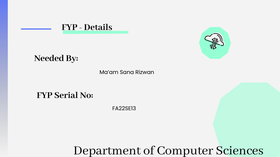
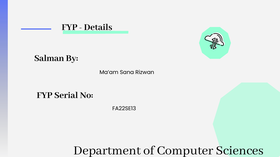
Needed: Needed -> Salman
